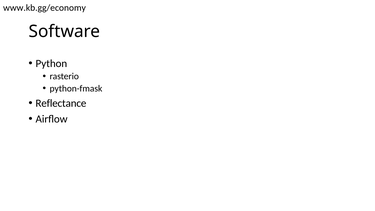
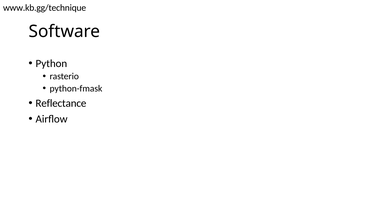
www.kb.gg/economy: www.kb.gg/economy -> www.kb.gg/technique
